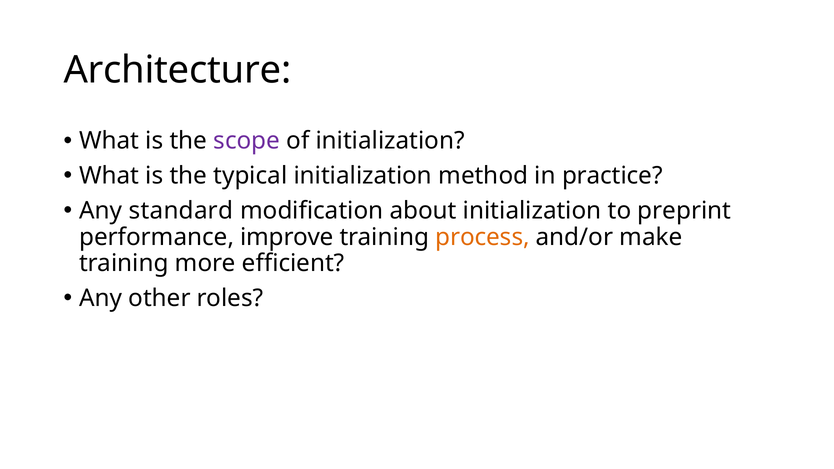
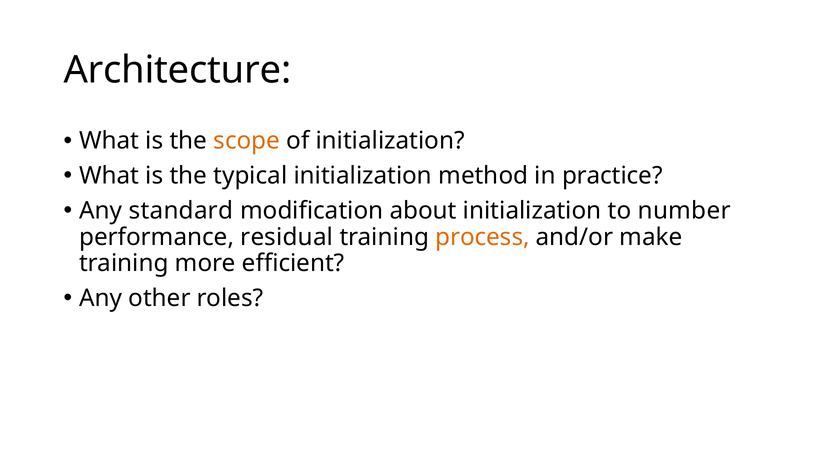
scope colour: purple -> orange
preprint: preprint -> number
improve: improve -> residual
